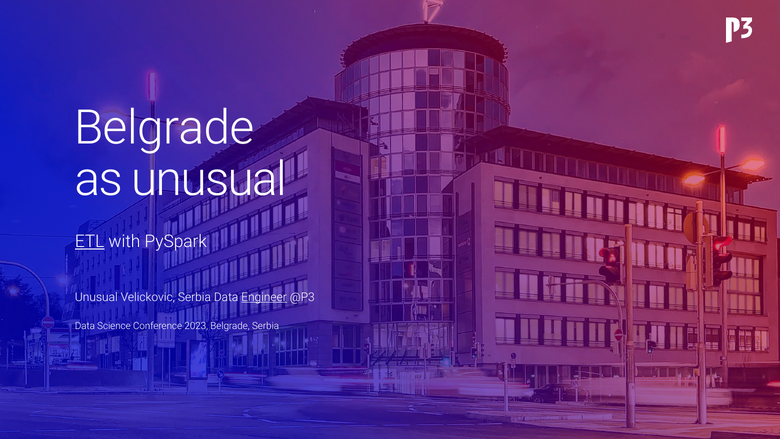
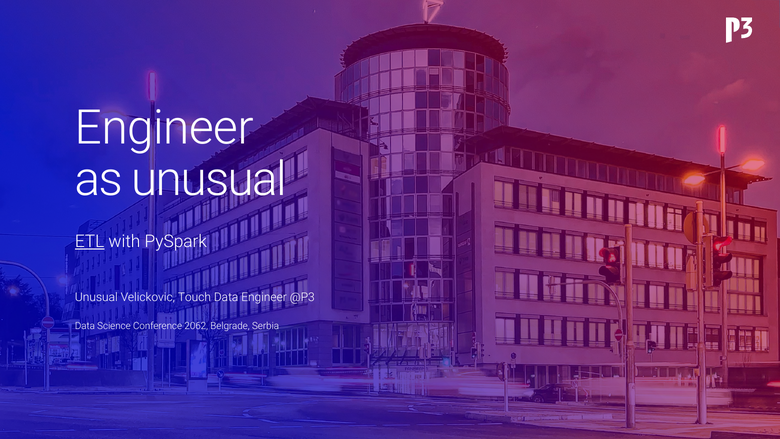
Belgrade at (164, 128): Belgrade -> Engineer
Velickovic Serbia: Serbia -> Touch
Engineer at (264, 297) underline: present -> none
2023: 2023 -> 2062
